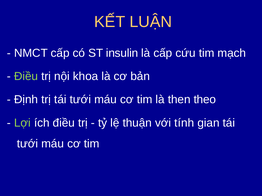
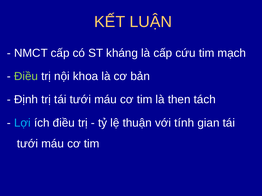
insulin: insulin -> kháng
theo: theo -> tách
Lợi colour: light green -> light blue
